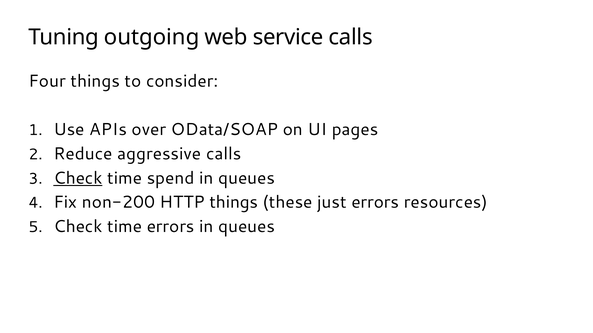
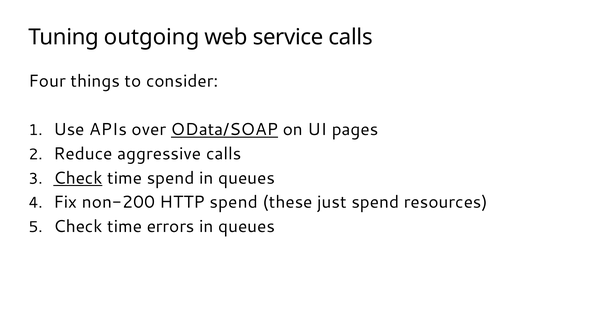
OData/SOAP underline: none -> present
HTTP things: things -> spend
just errors: errors -> spend
